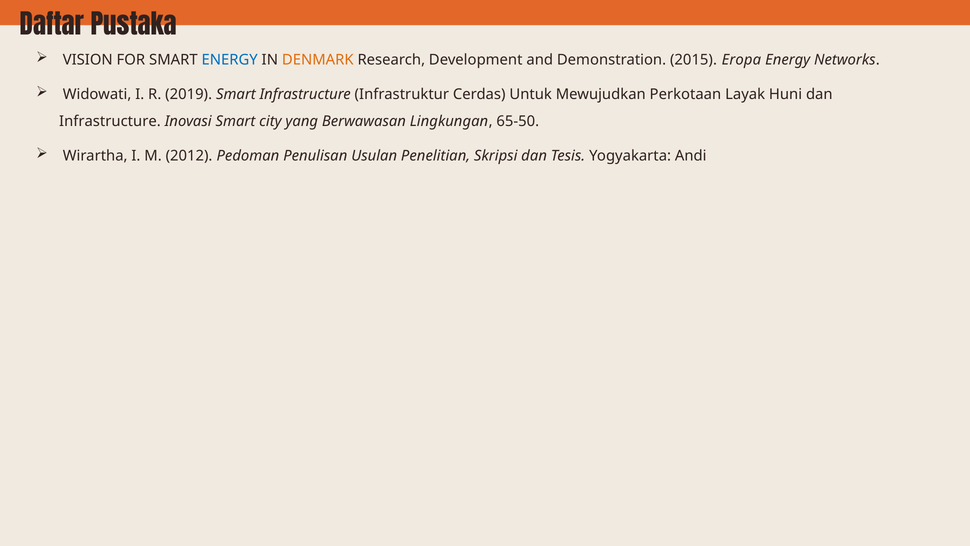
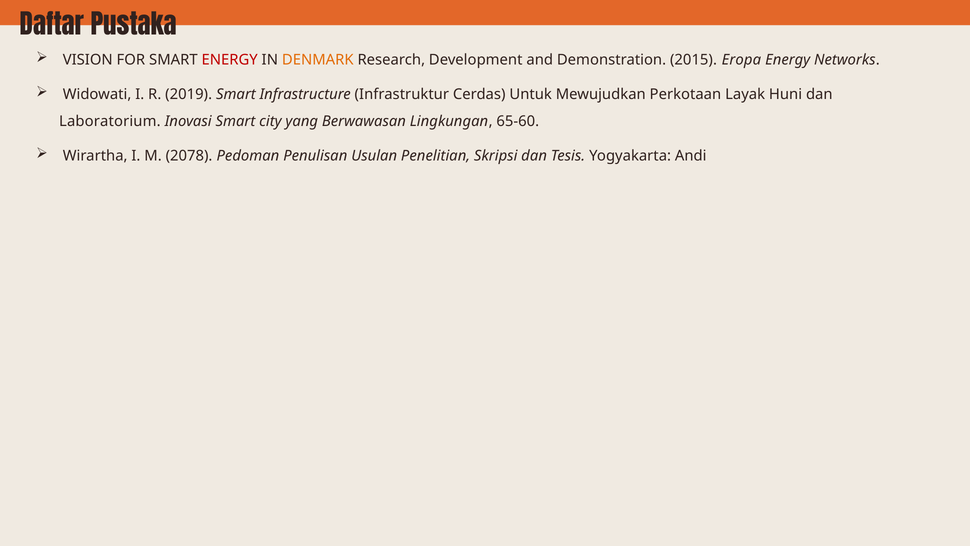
ENERGY at (230, 60) colour: blue -> red
Infrastructure at (110, 121): Infrastructure -> Laboratorium
65-50: 65-50 -> 65-60
2012: 2012 -> 2078
